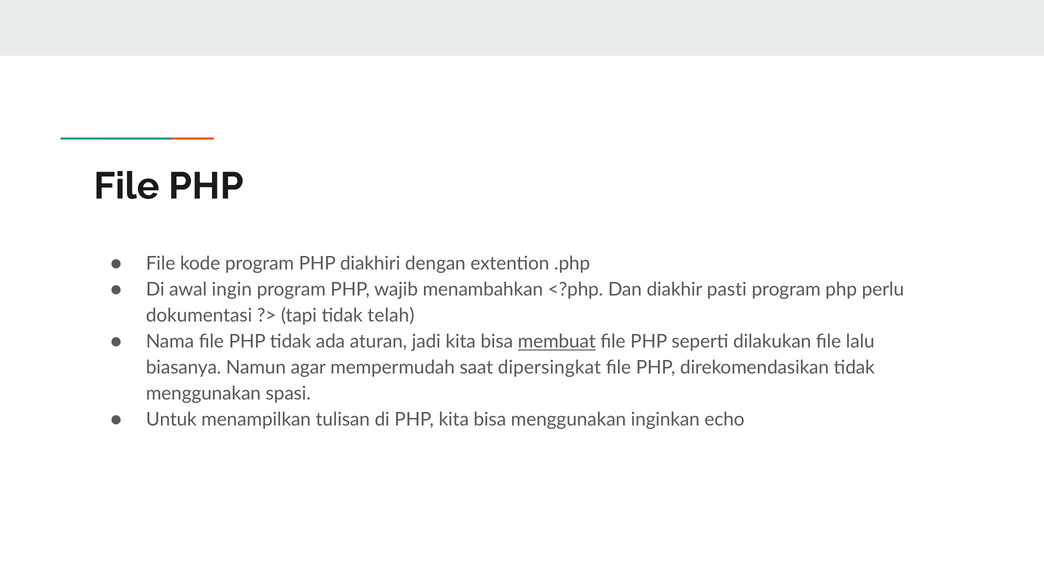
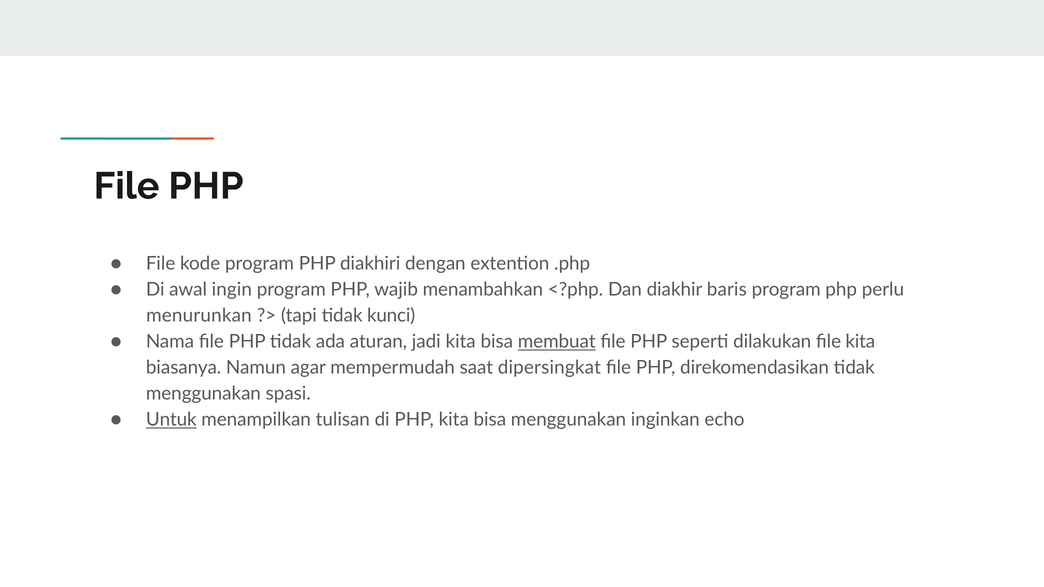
pasti: pasti -> baris
dokumentasi: dokumentasi -> menurunkan
telah: telah -> kunci
file lalu: lalu -> kita
Untuk underline: none -> present
